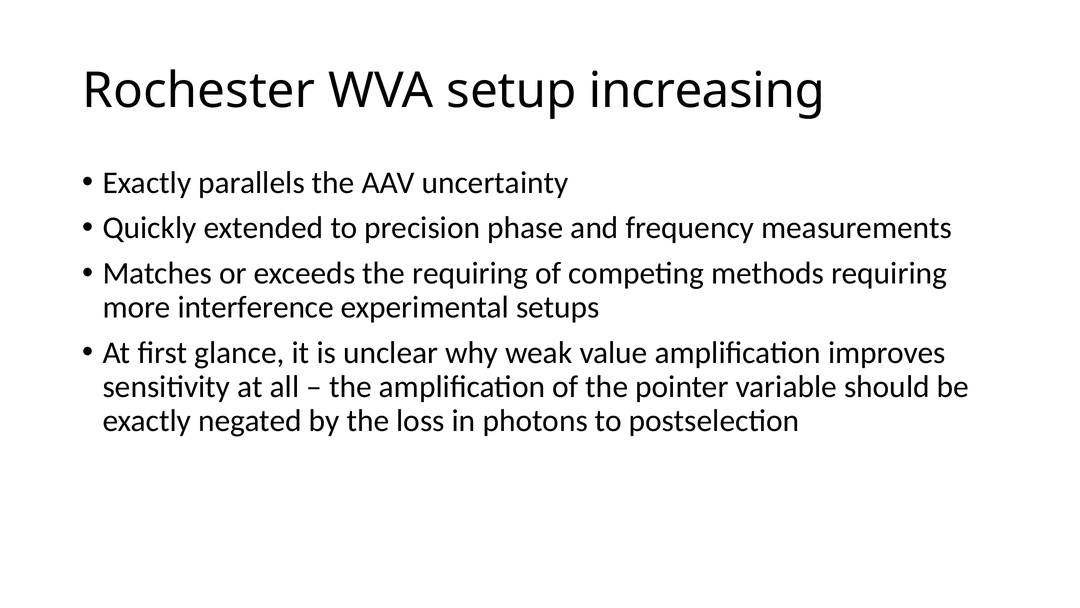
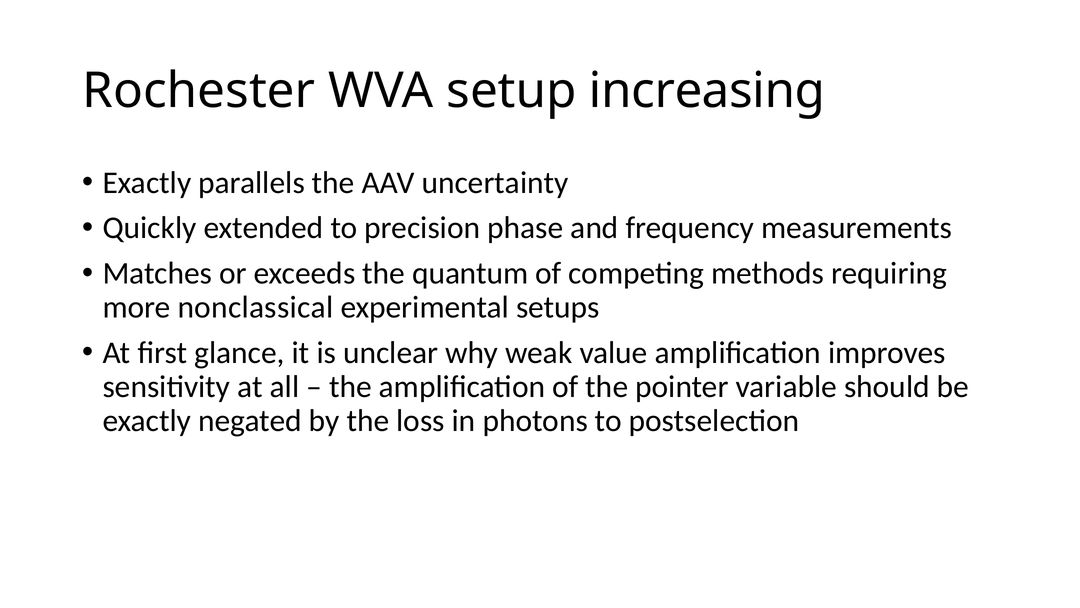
the requiring: requiring -> quantum
interference: interference -> nonclassical
